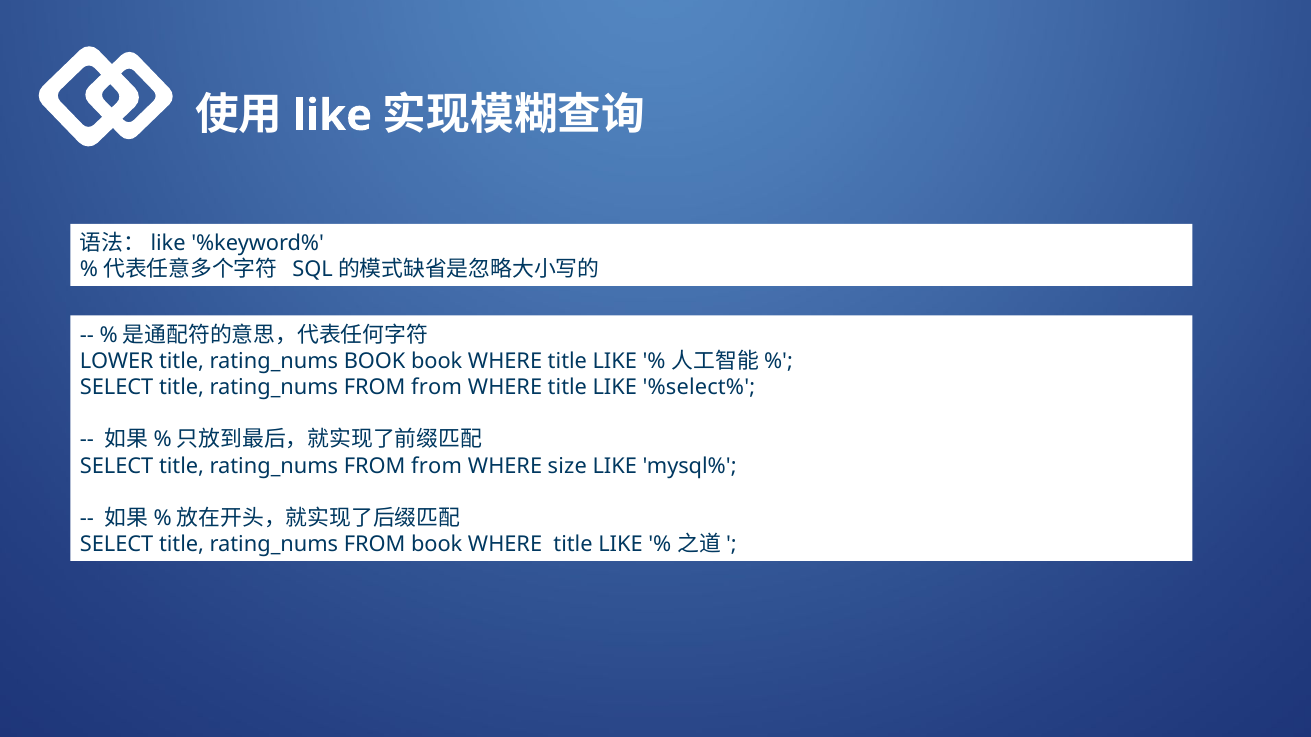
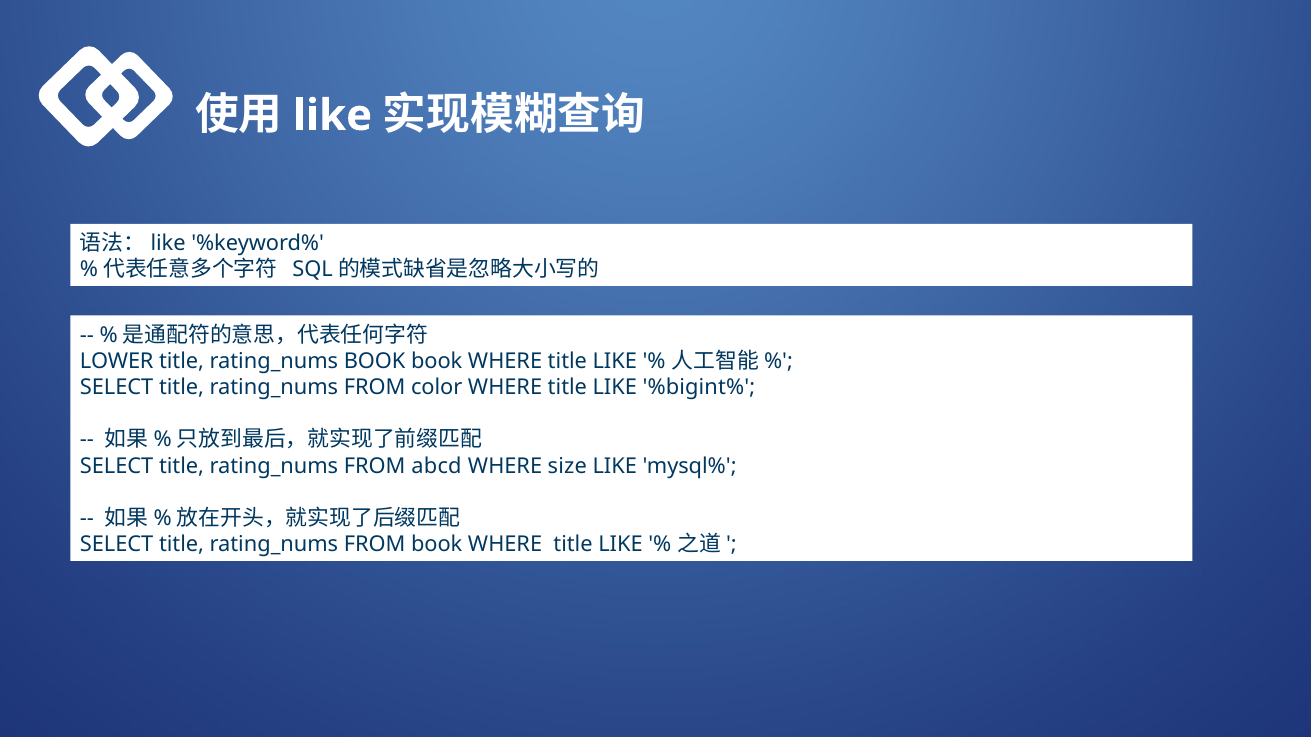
from at (437, 388): from -> color
%select%: %select% -> %bigint%
from at (437, 466): from -> abcd
